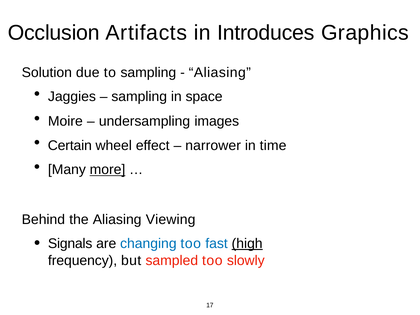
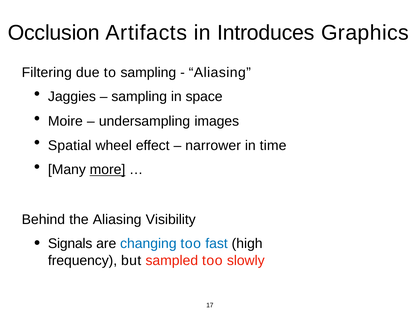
Solution: Solution -> Filtering
Certain: Certain -> Spatial
Viewing: Viewing -> Visibility
high underline: present -> none
